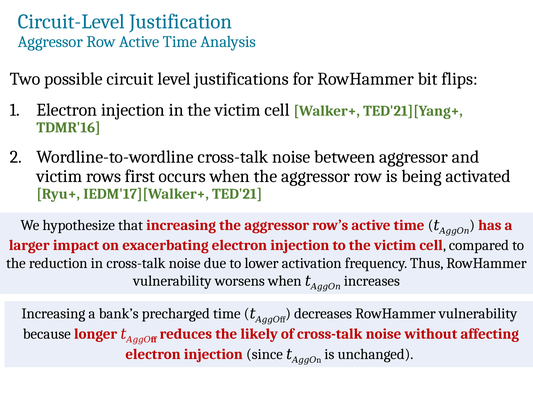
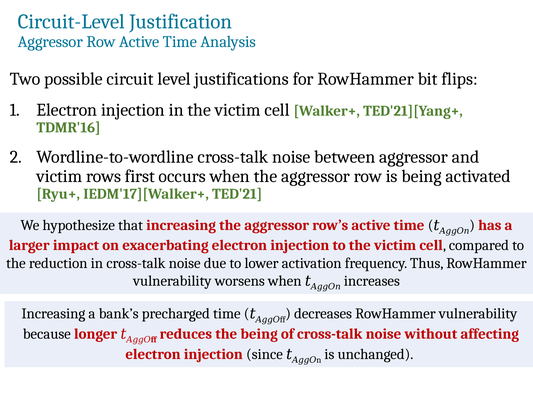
the likely: likely -> being
